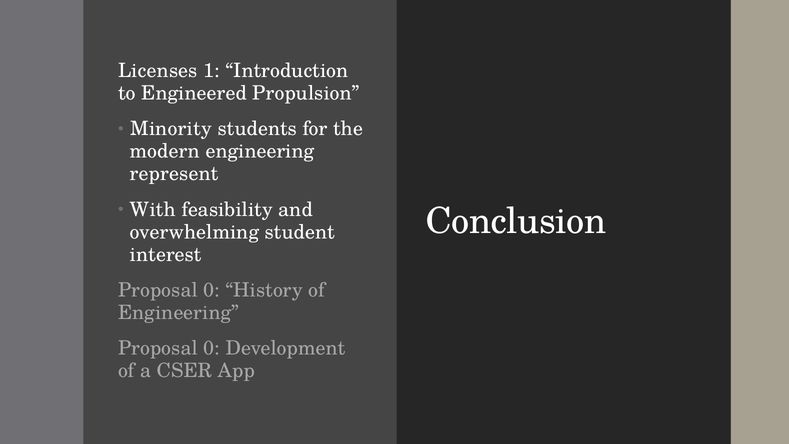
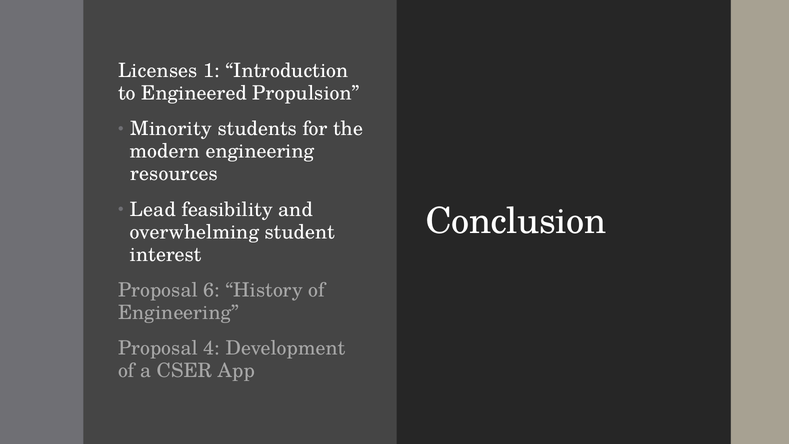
represent: represent -> resources
With: With -> Lead
0 at (212, 290): 0 -> 6
0 at (212, 348): 0 -> 4
